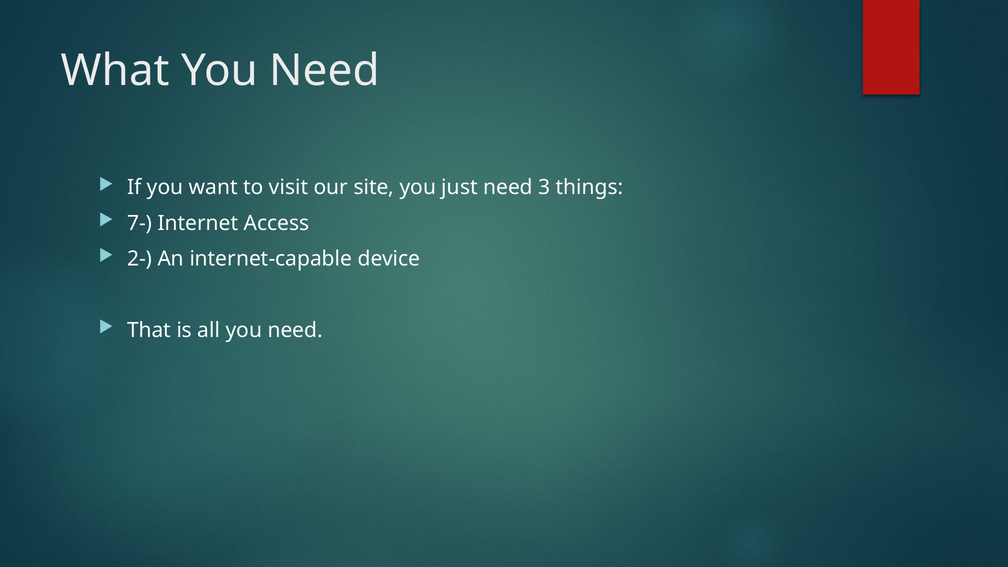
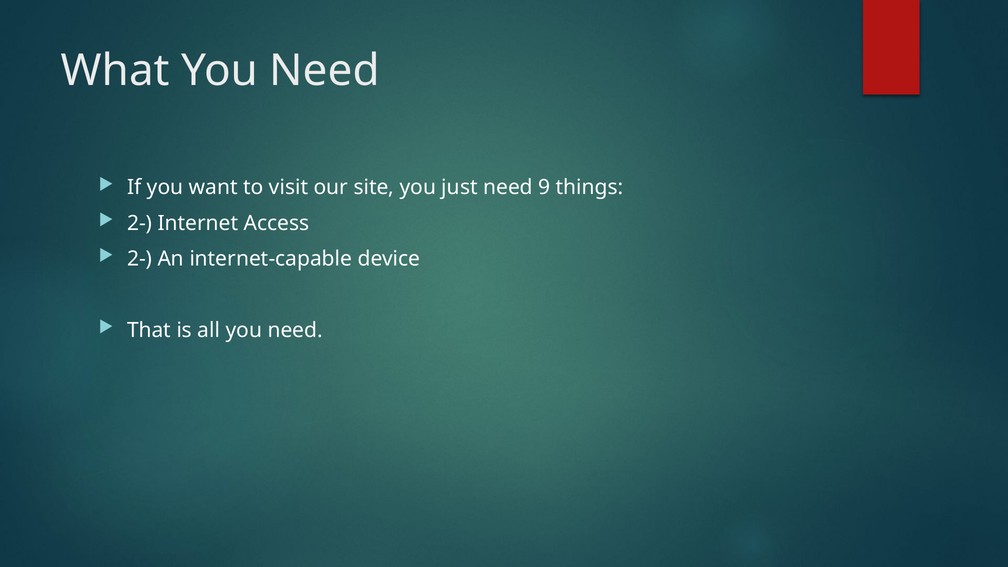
3: 3 -> 9
7- at (140, 223): 7- -> 2-
